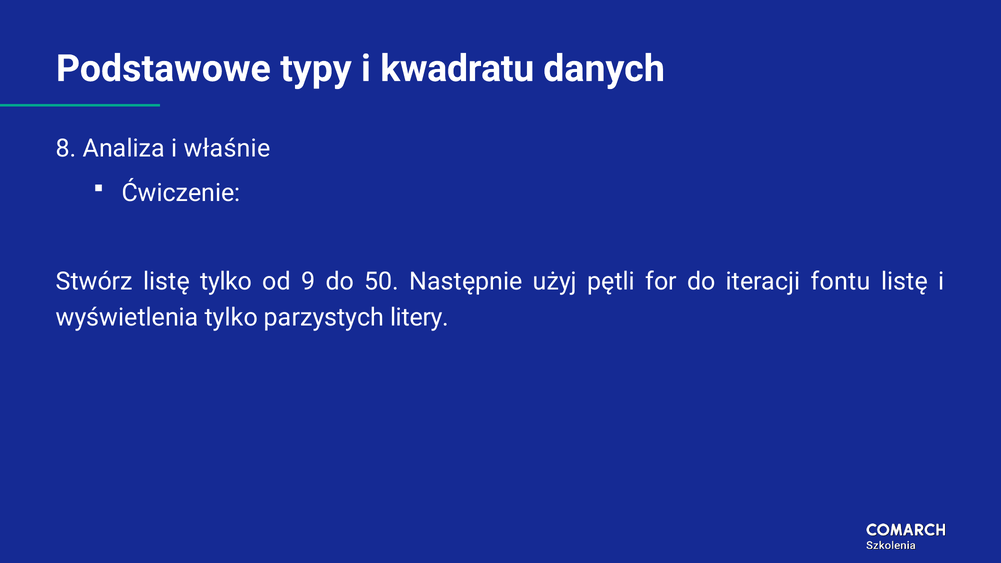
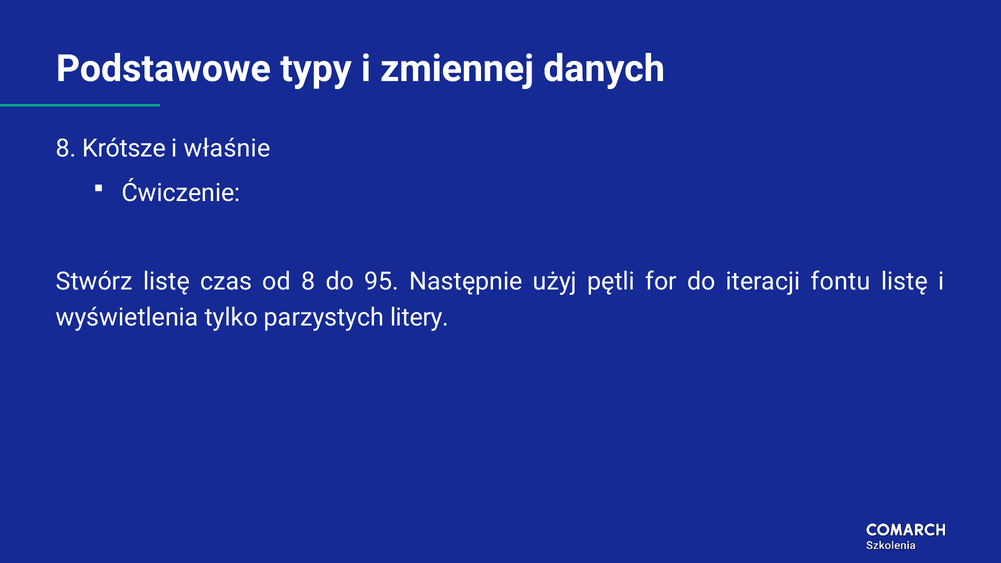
kwadratu: kwadratu -> zmiennej
Analiza: Analiza -> Krótsze
listę tylko: tylko -> czas
od 9: 9 -> 8
50: 50 -> 95
